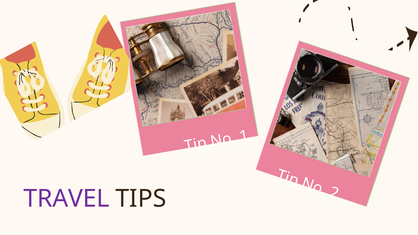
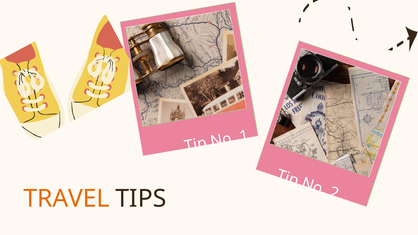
TRAVEL colour: purple -> orange
